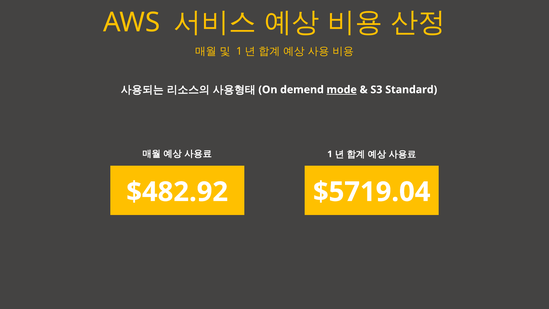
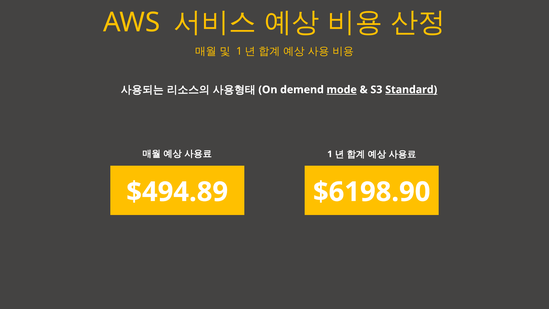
Standard underline: none -> present
$482.92: $482.92 -> $494.89
$5719.04: $5719.04 -> $6198.90
